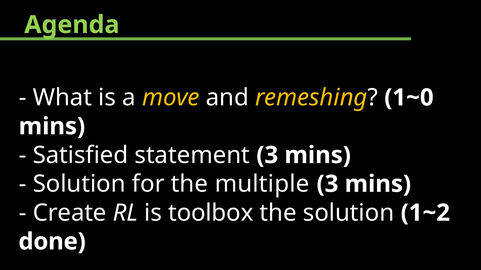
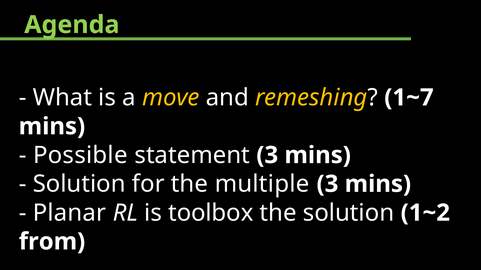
1~0: 1~0 -> 1~7
Satisfied: Satisfied -> Possible
Create: Create -> Planar
done: done -> from
